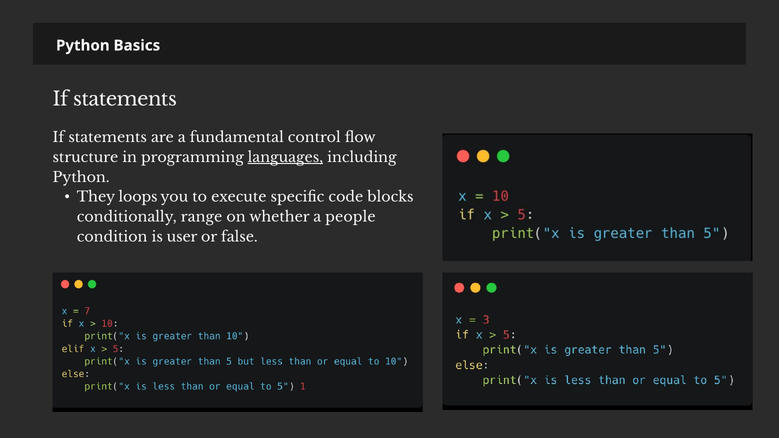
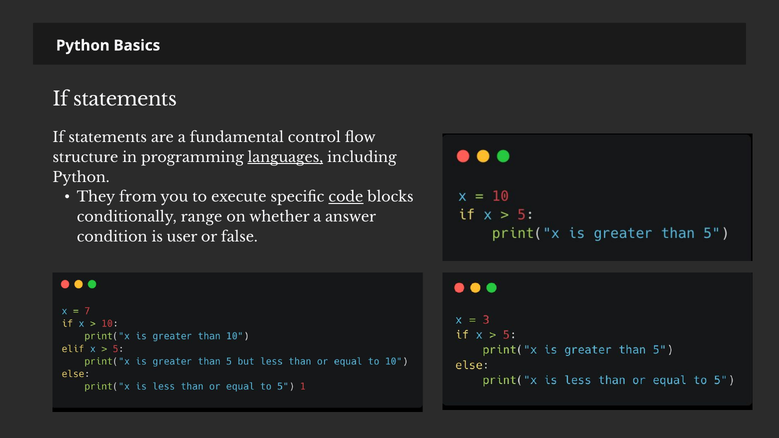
loops: loops -> from
code underline: none -> present
people: people -> answer
